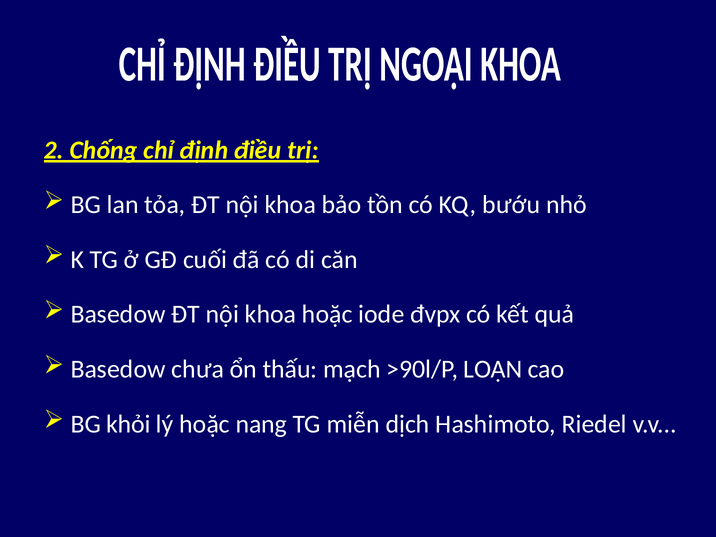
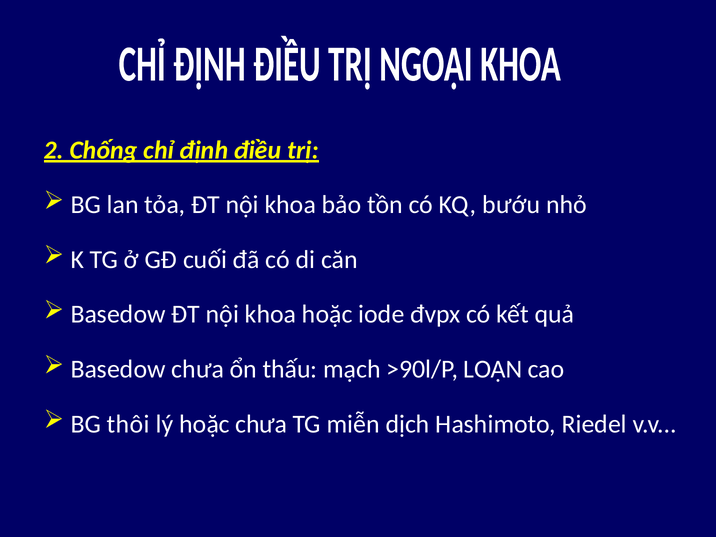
khỏi: khỏi -> thôi
hoặc nang: nang -> chưa
